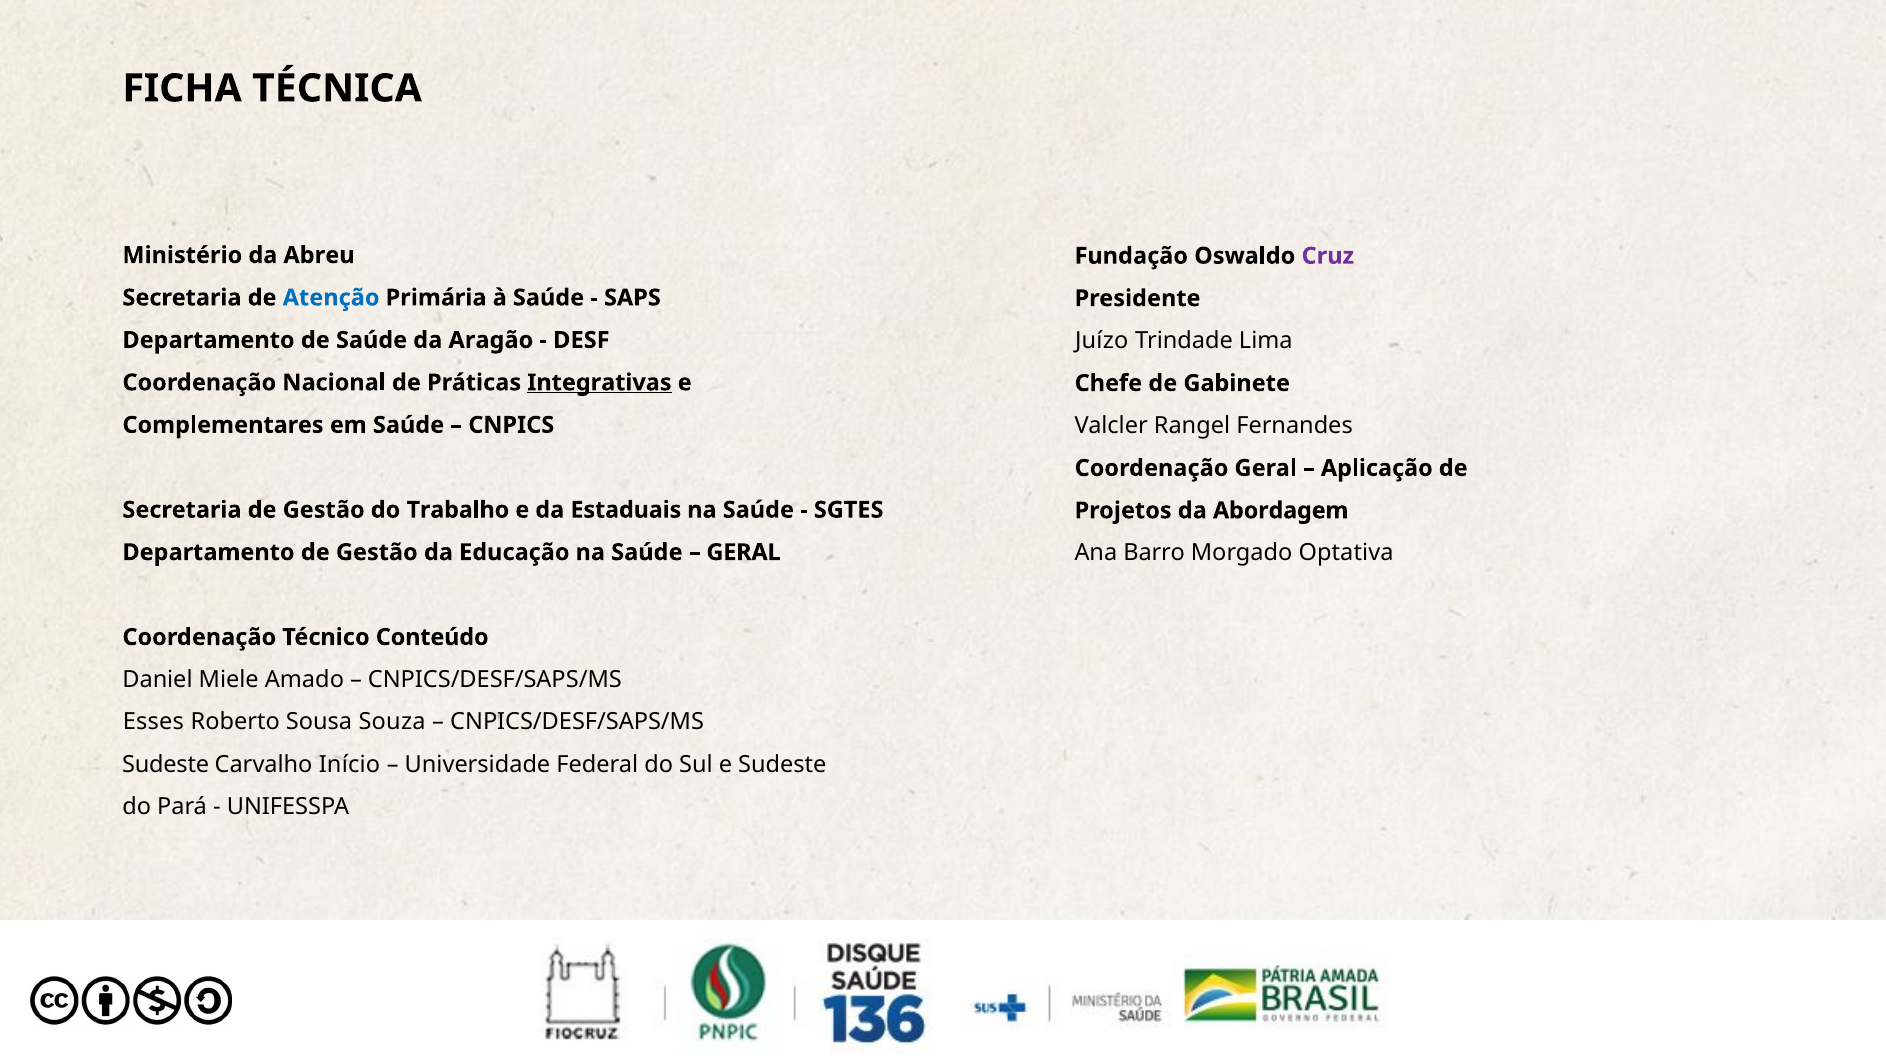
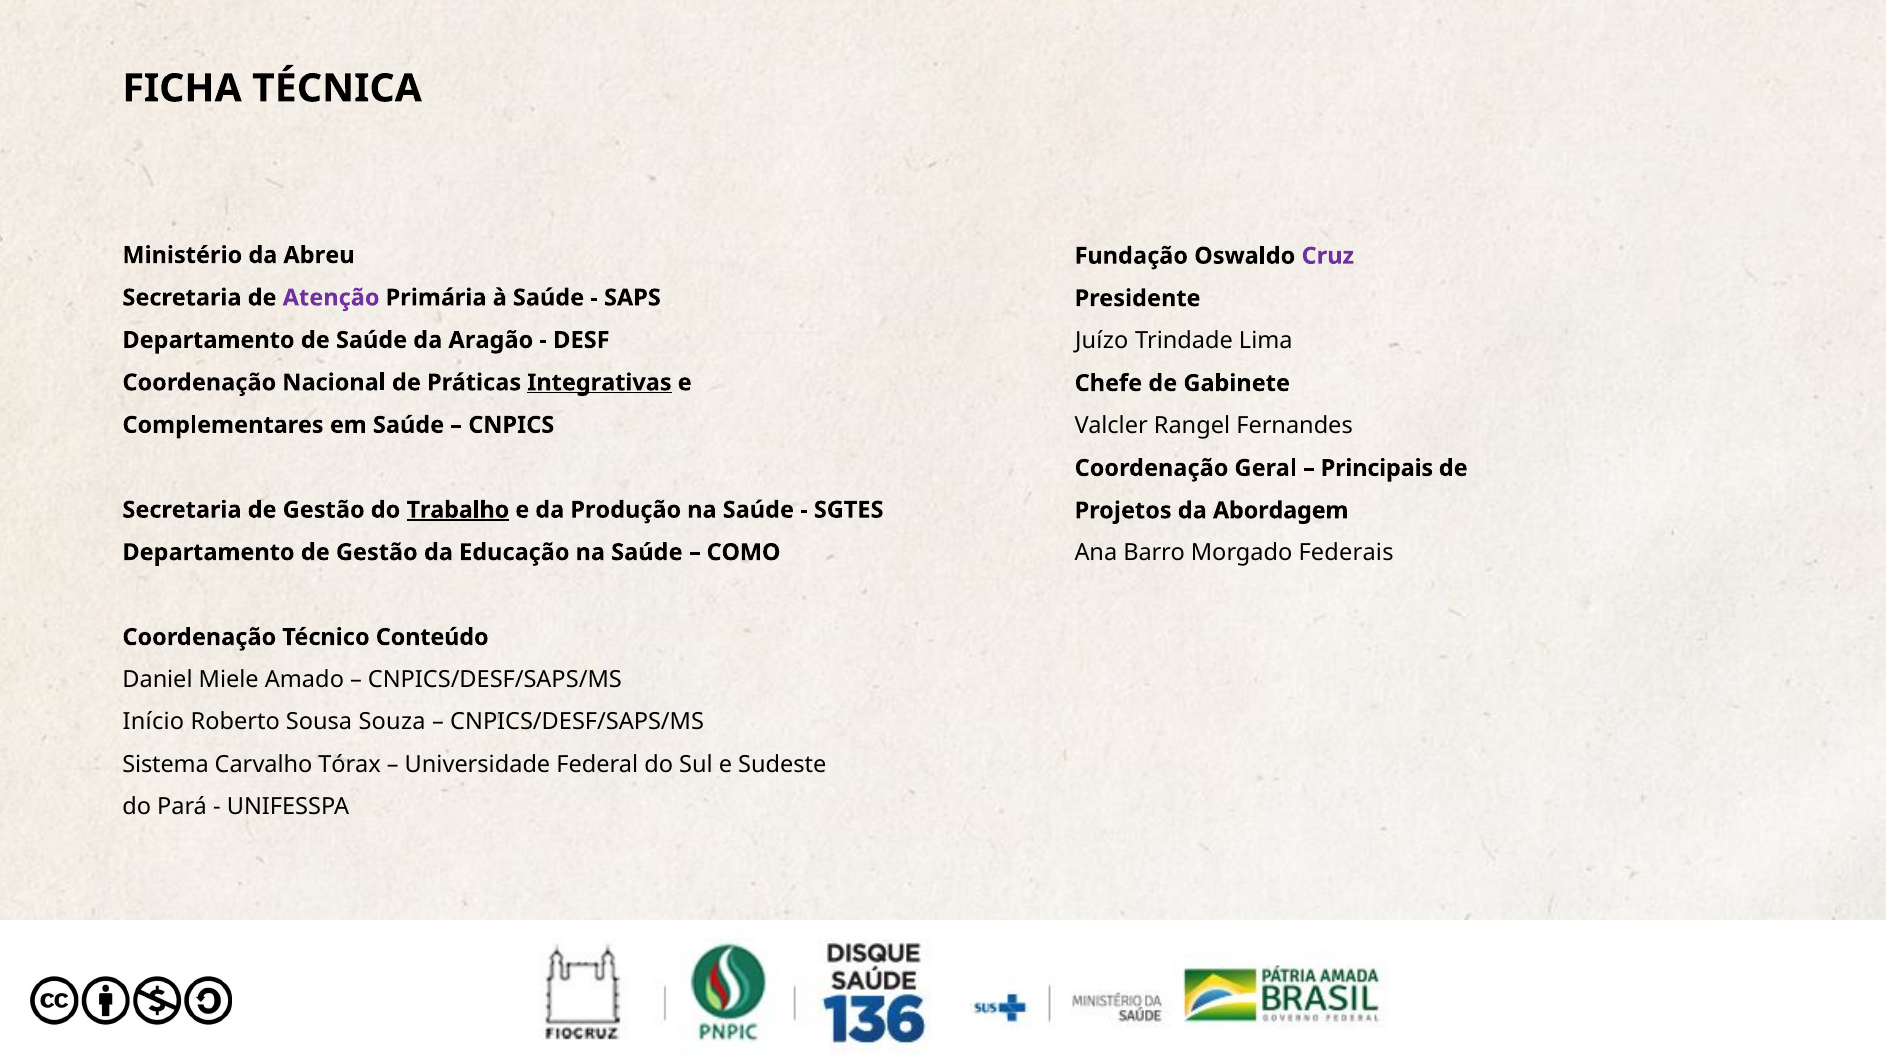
Atenção colour: blue -> purple
Aplicação: Aplicação -> Principais
Trabalho underline: none -> present
Estaduais: Estaduais -> Produção
Optativa: Optativa -> Federais
GERAL at (744, 552): GERAL -> COMO
Esses: Esses -> Início
Sudeste at (166, 764): Sudeste -> Sistema
Início: Início -> Tórax
